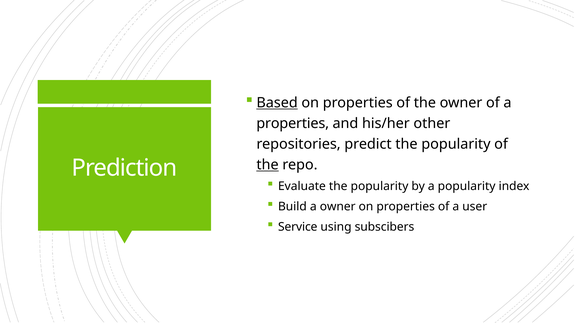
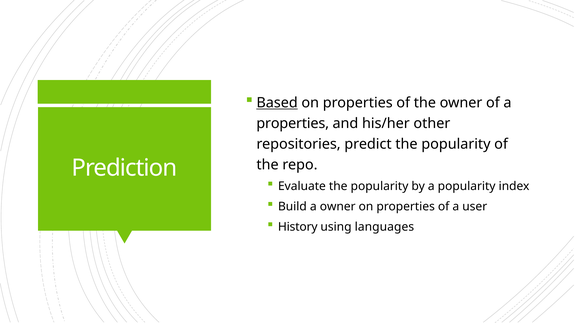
the at (268, 165) underline: present -> none
Service: Service -> History
subscibers: subscibers -> languages
